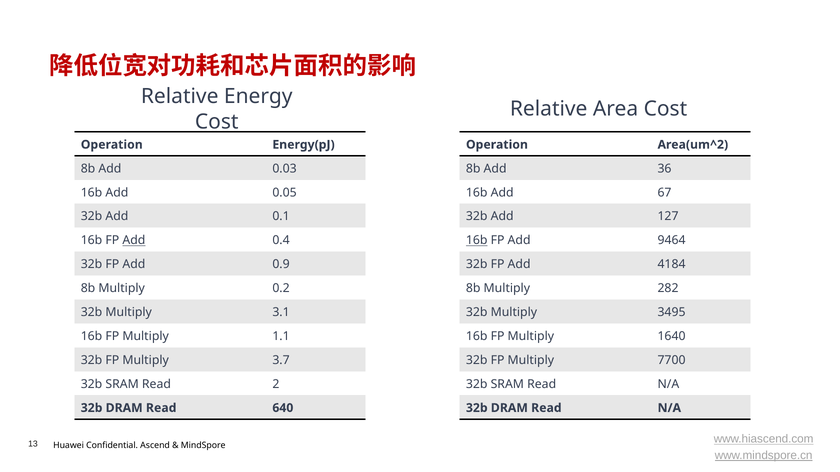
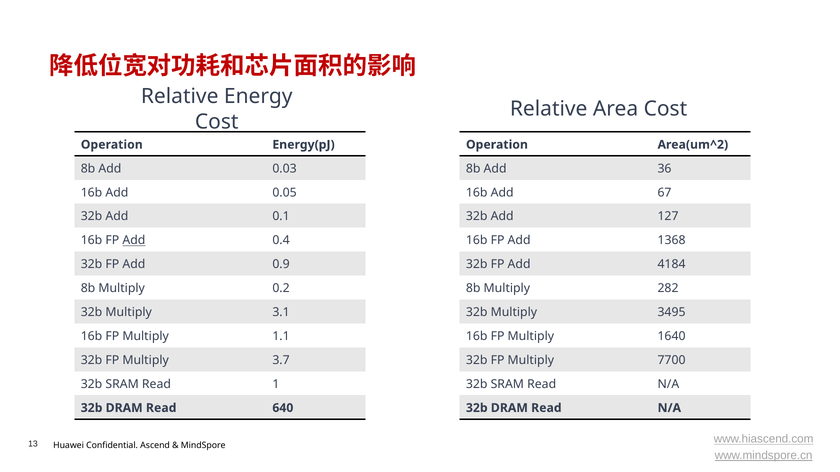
16b at (477, 241) underline: present -> none
9464: 9464 -> 1368
2: 2 -> 1
